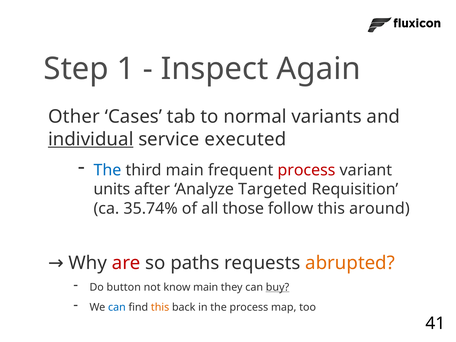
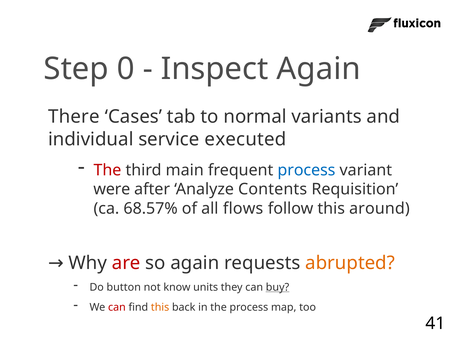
1: 1 -> 0
Other: Other -> There
individual underline: present -> none
The at (107, 170) colour: blue -> red
process at (306, 170) colour: red -> blue
units: units -> were
Targeted: Targeted -> Contents
35.74%: 35.74% -> 68.57%
those: those -> flows
so paths: paths -> again
know main: main -> units
can at (117, 307) colour: blue -> red
